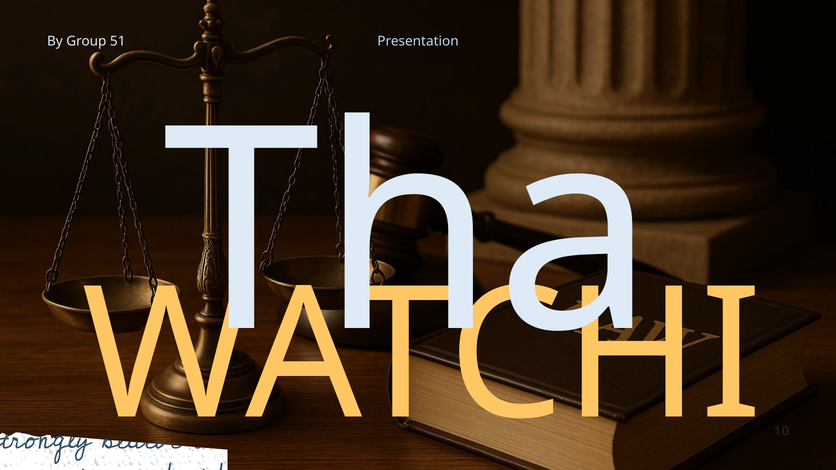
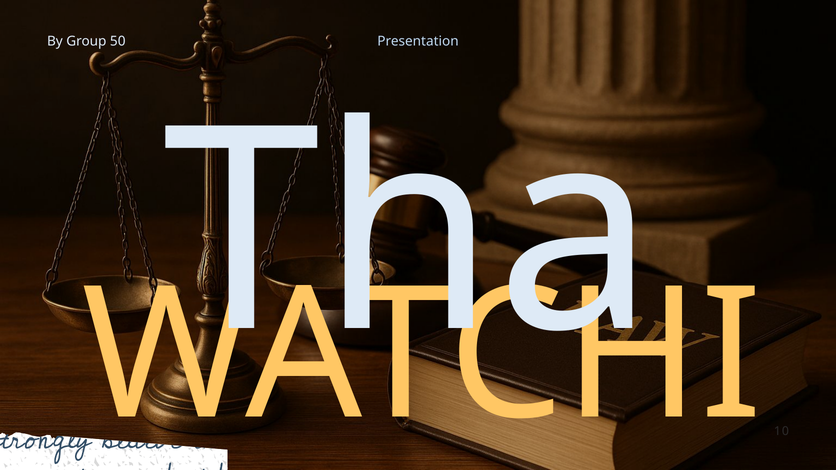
51: 51 -> 50
